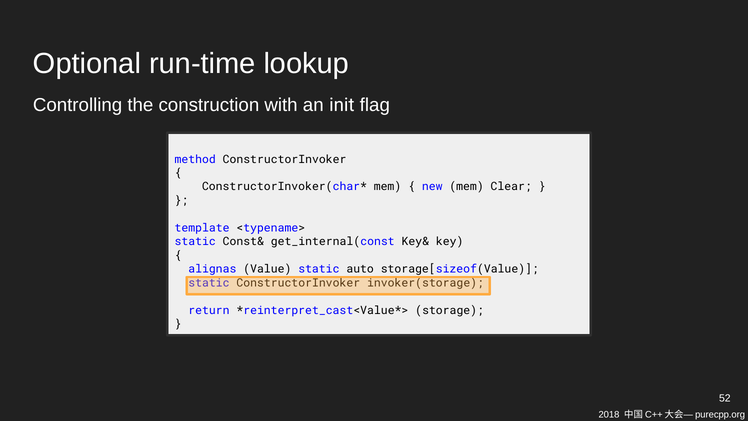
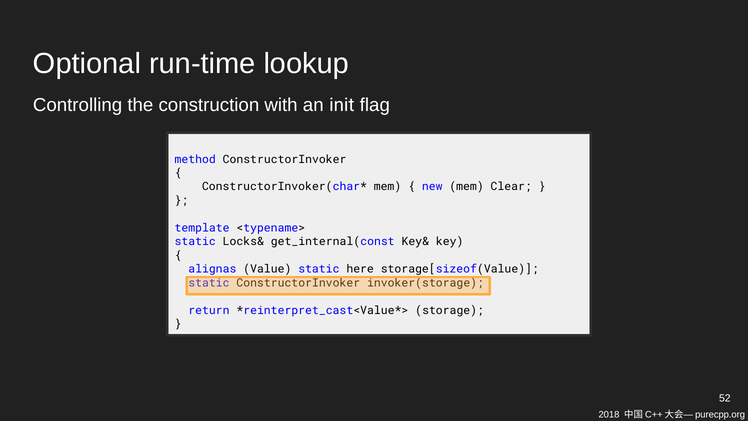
Const&: Const& -> Locks&
auto: auto -> here
